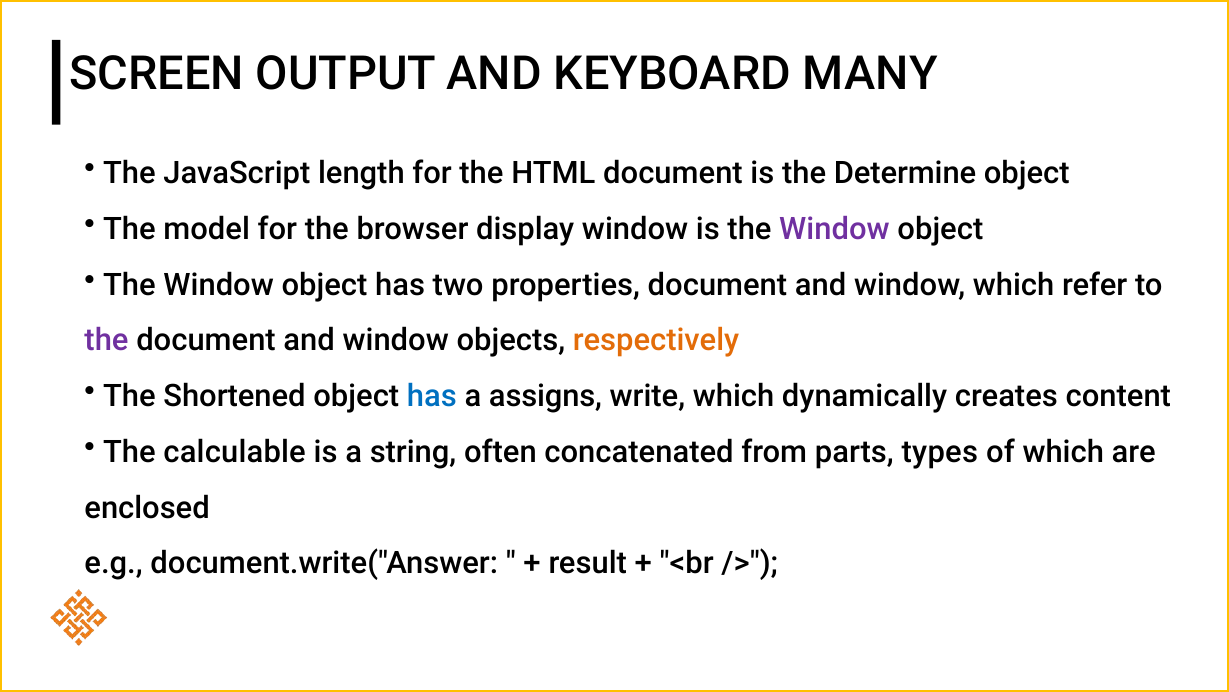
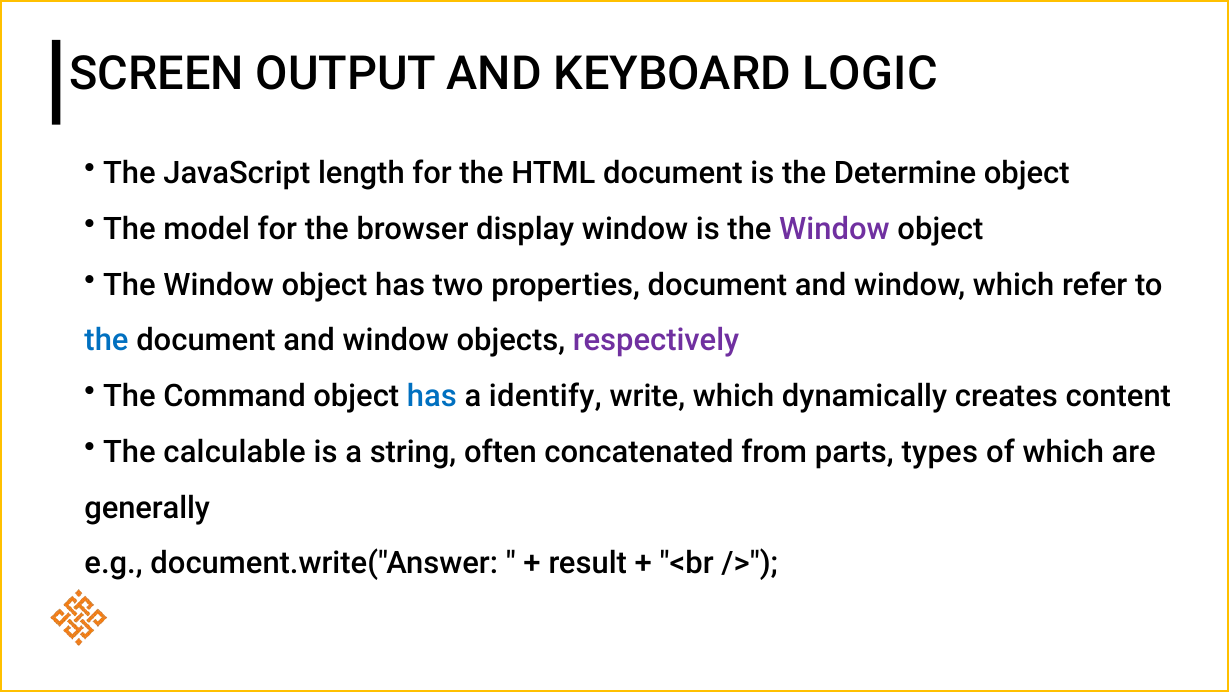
MANY: MANY -> LOGIC
the at (106, 340) colour: purple -> blue
respectively colour: orange -> purple
Shortened: Shortened -> Command
assigns: assigns -> identify
enclosed: enclosed -> generally
